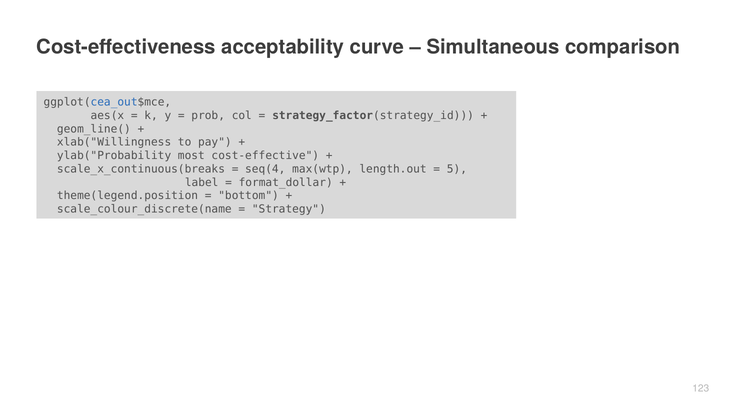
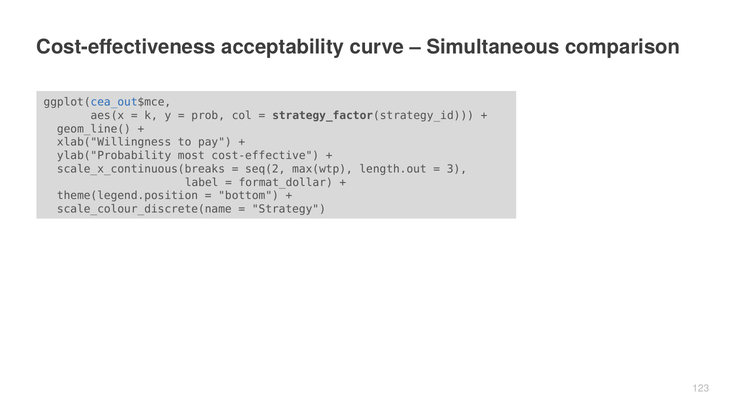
seq(4: seq(4 -> seq(2
5: 5 -> 3
